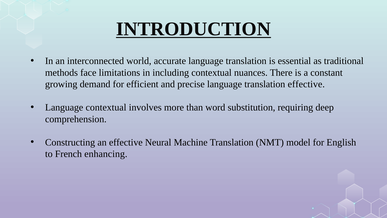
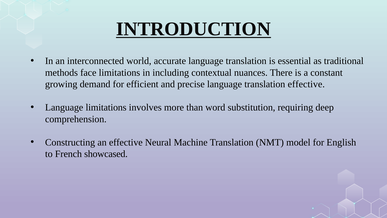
Language contextual: contextual -> limitations
enhancing: enhancing -> showcased
